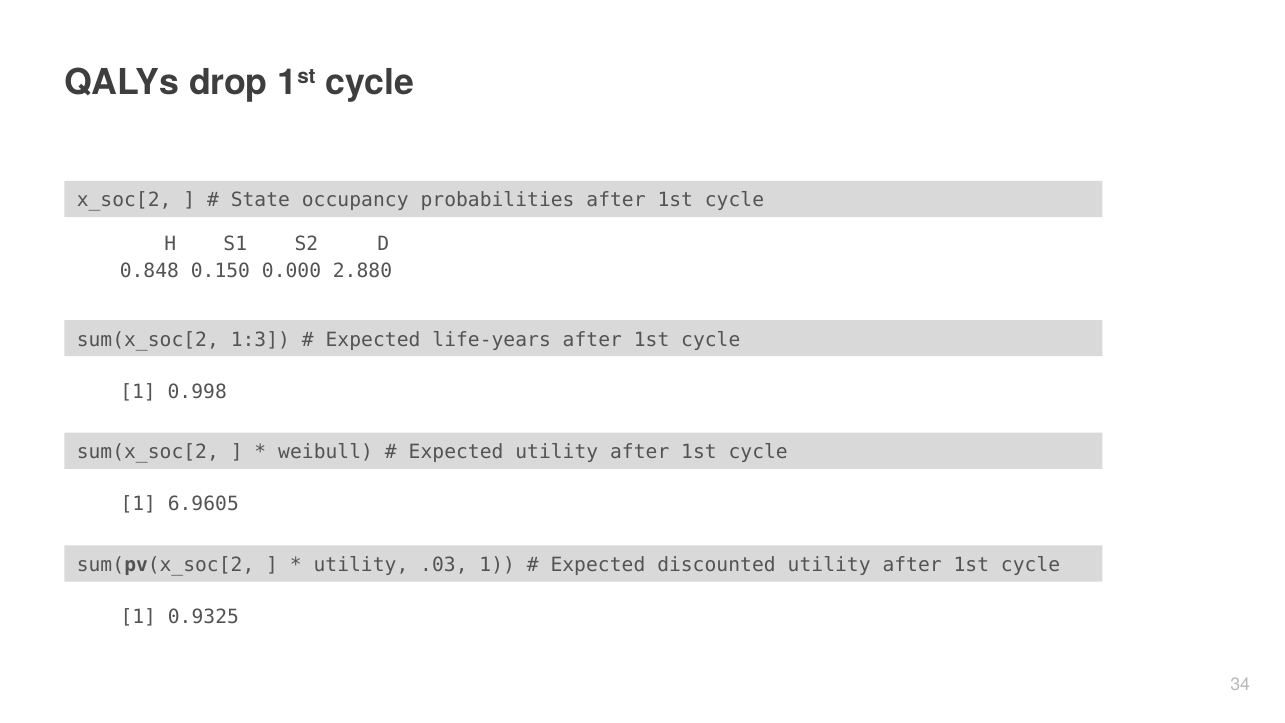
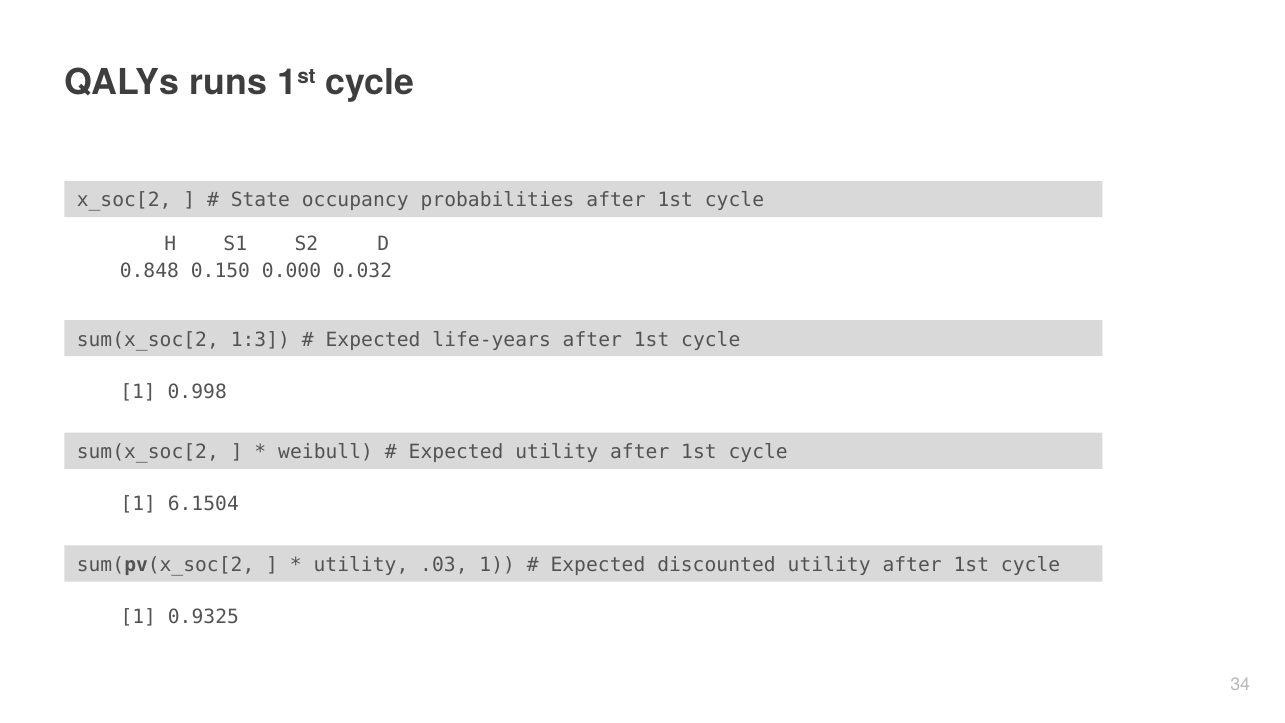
drop: drop -> runs
2.880: 2.880 -> 0.032
6.9605: 6.9605 -> 6.1504
